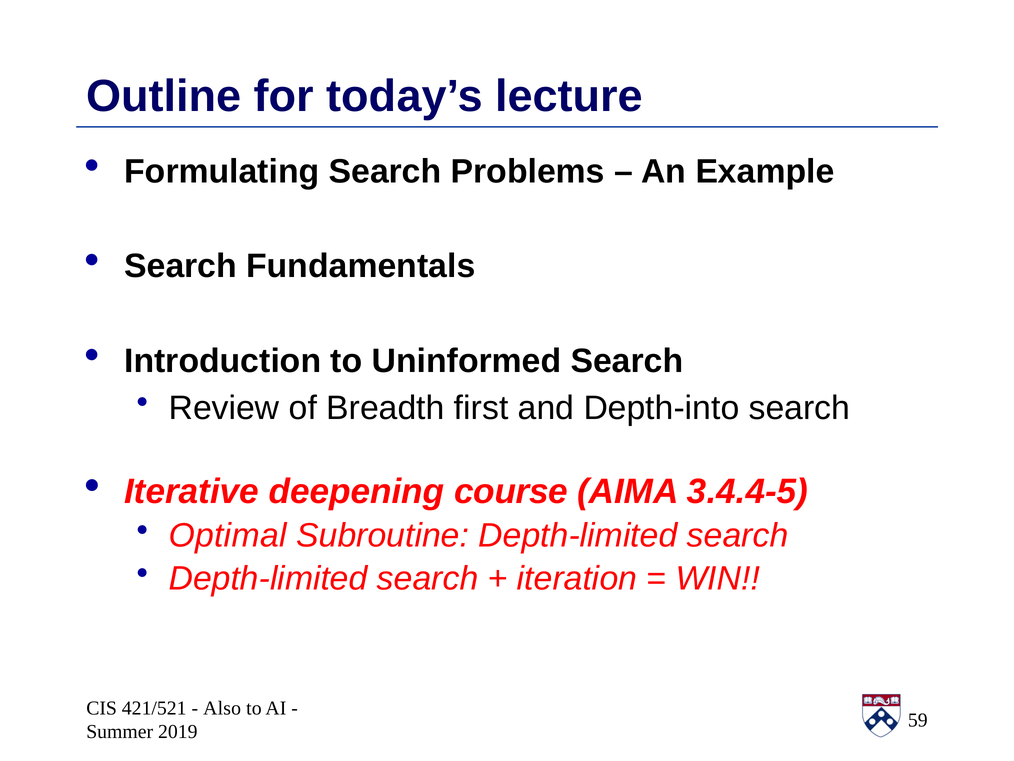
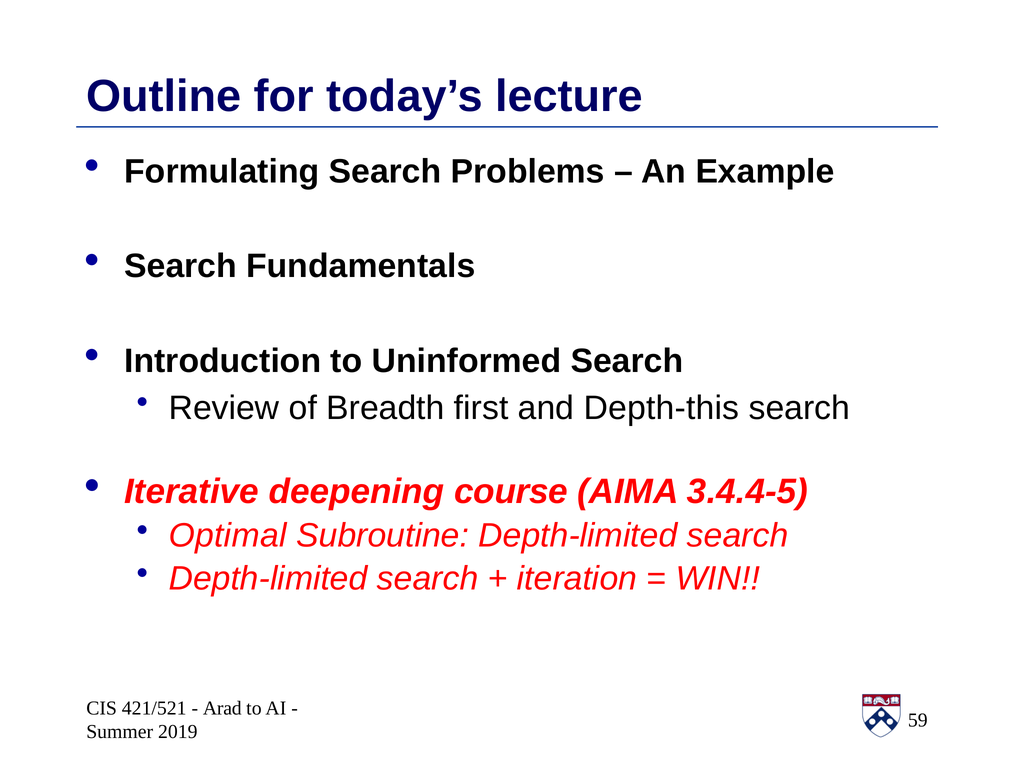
Depth-into: Depth-into -> Depth-this
Also: Also -> Arad
